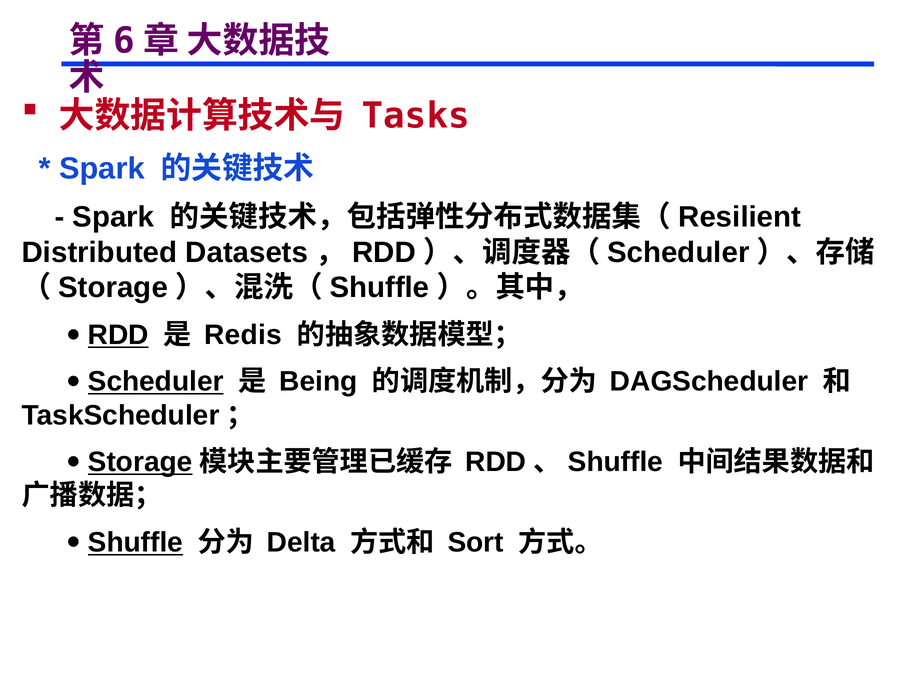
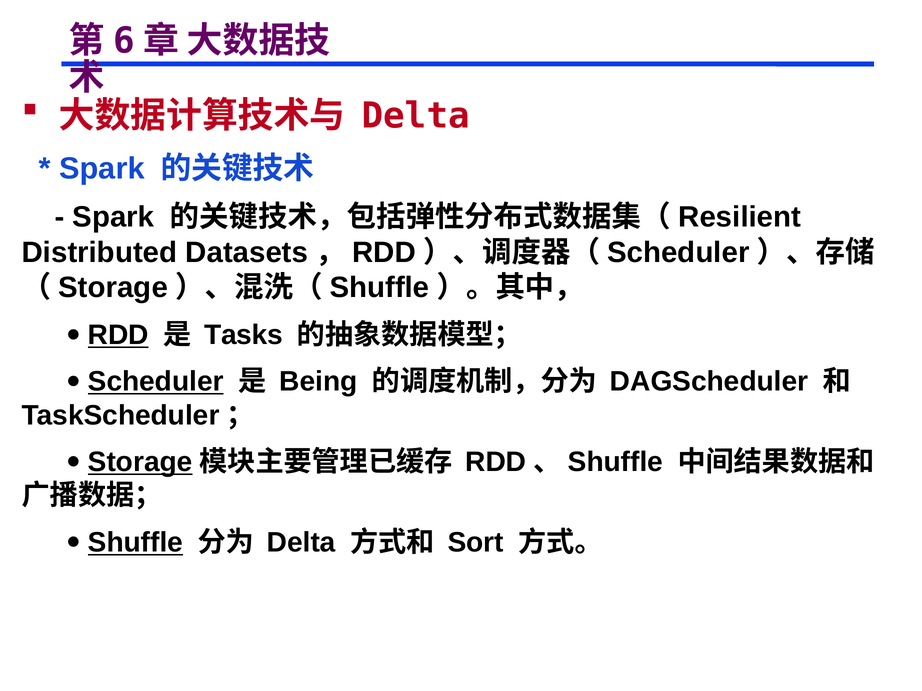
Tasks at (416, 116): Tasks -> Delta
Redis: Redis -> Tasks
